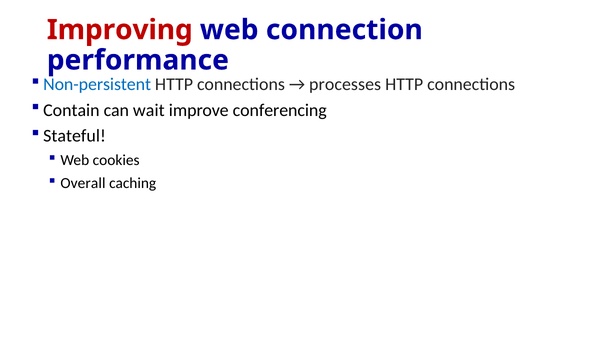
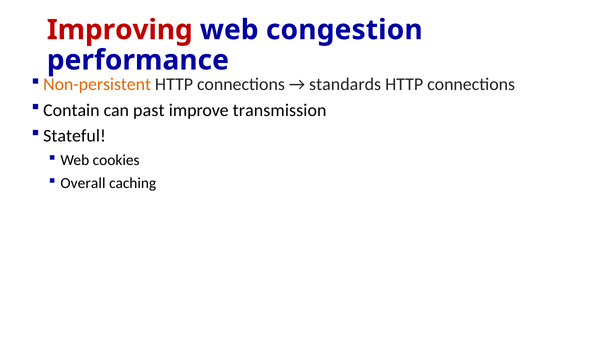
connection: connection -> congestion
Non-persistent colour: blue -> orange
processes: processes -> standards
wait: wait -> past
conferencing: conferencing -> transmission
